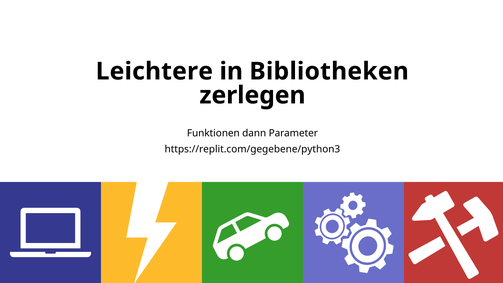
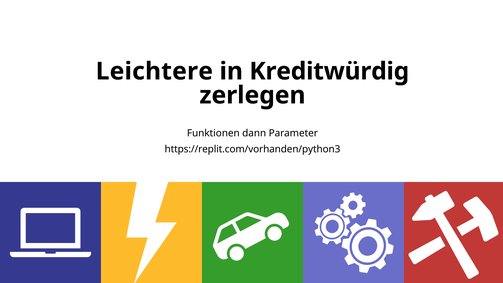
Bibliotheken: Bibliotheken -> Kreditwürdig
https://replit.com/gegebene/python3: https://replit.com/gegebene/python3 -> https://replit.com/vorhanden/python3
